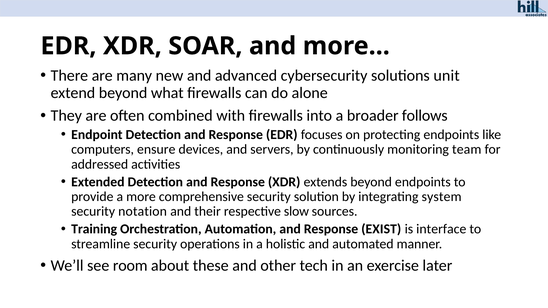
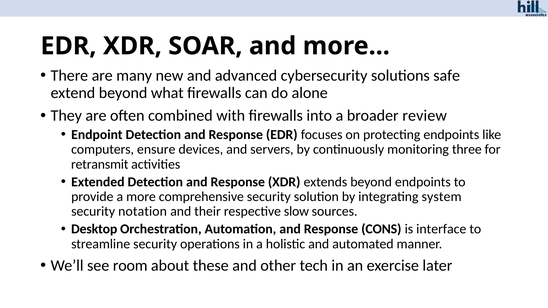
unit: unit -> safe
follows: follows -> review
team: team -> three
addressed: addressed -> retransmit
Training: Training -> Desktop
EXIST: EXIST -> CONS
